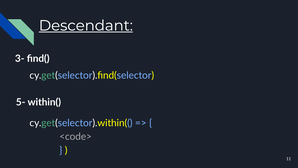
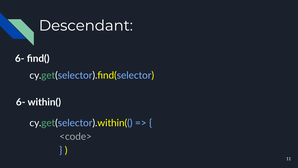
Descendant underline: present -> none
3- at (20, 59): 3- -> 6-
5- at (21, 102): 5- -> 6-
